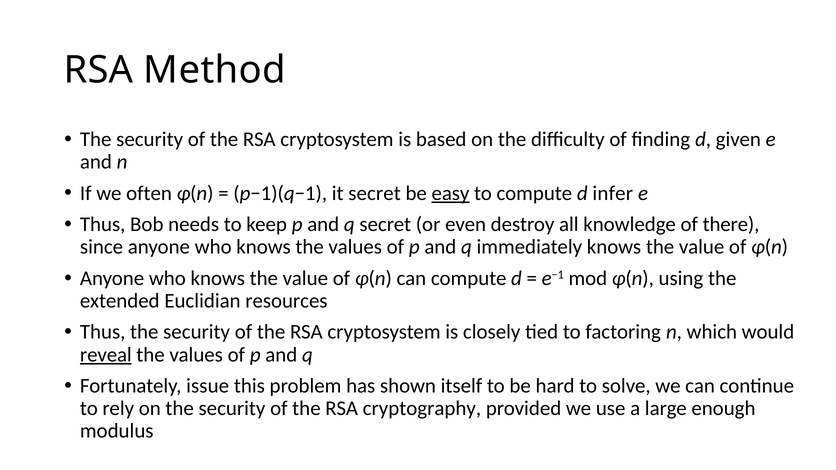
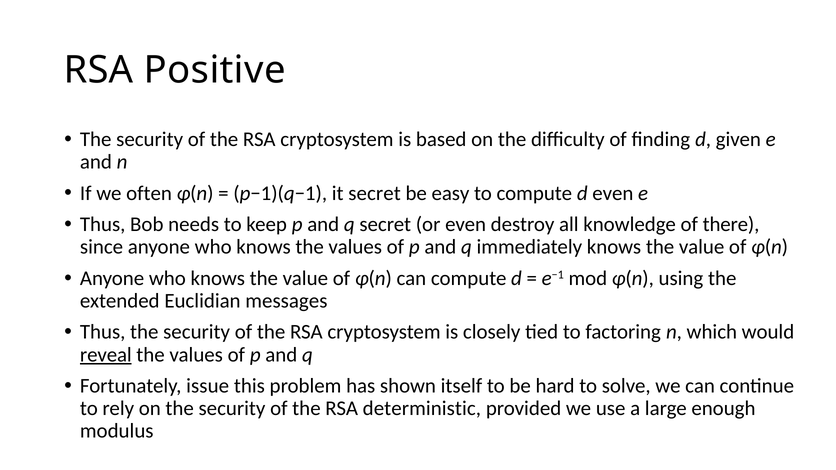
Method: Method -> Positive
easy underline: present -> none
d infer: infer -> even
resources: resources -> messages
cryptography: cryptography -> deterministic
